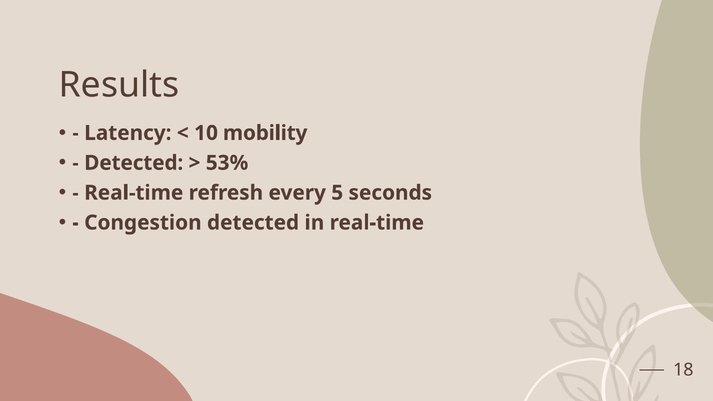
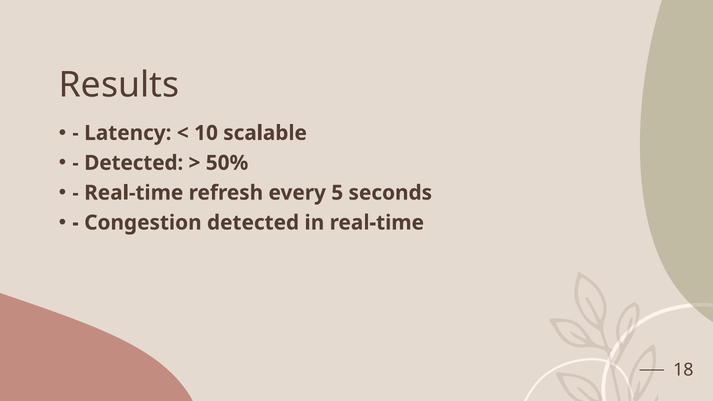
mobility: mobility -> scalable
53%: 53% -> 50%
